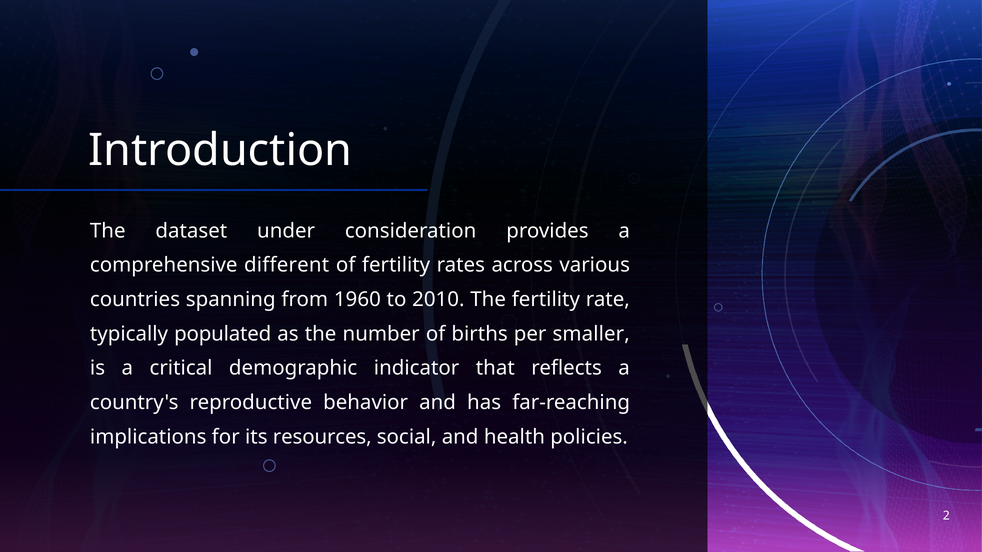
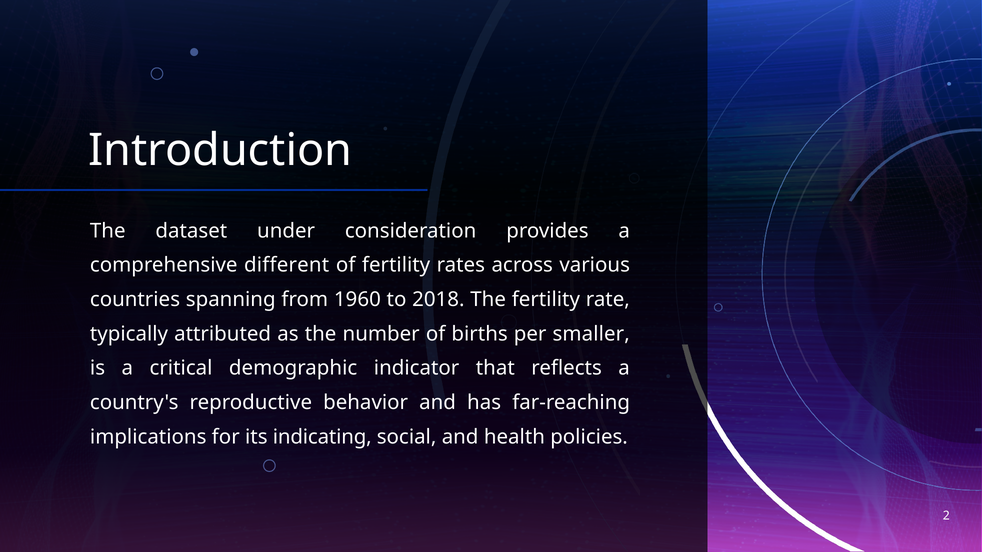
2010: 2010 -> 2018
populated: populated -> attributed
resources: resources -> indicating
